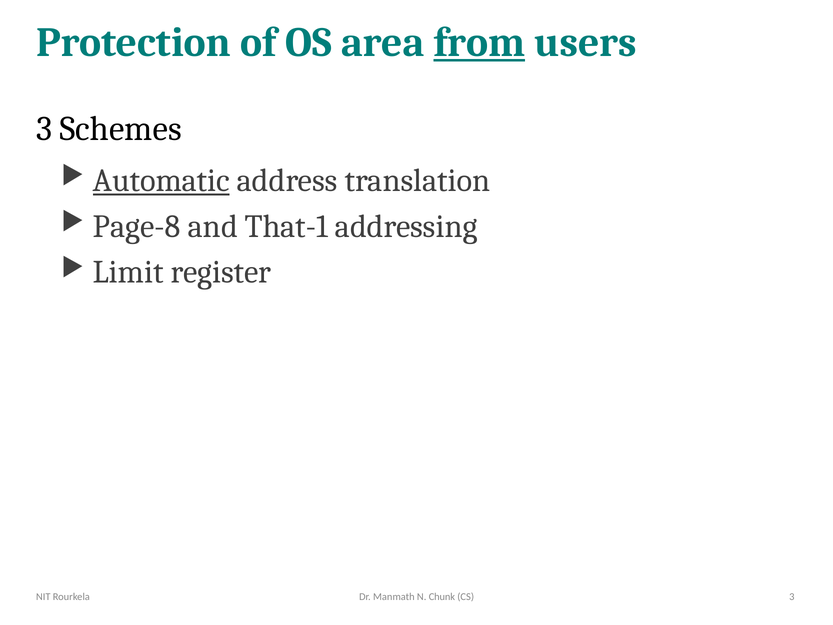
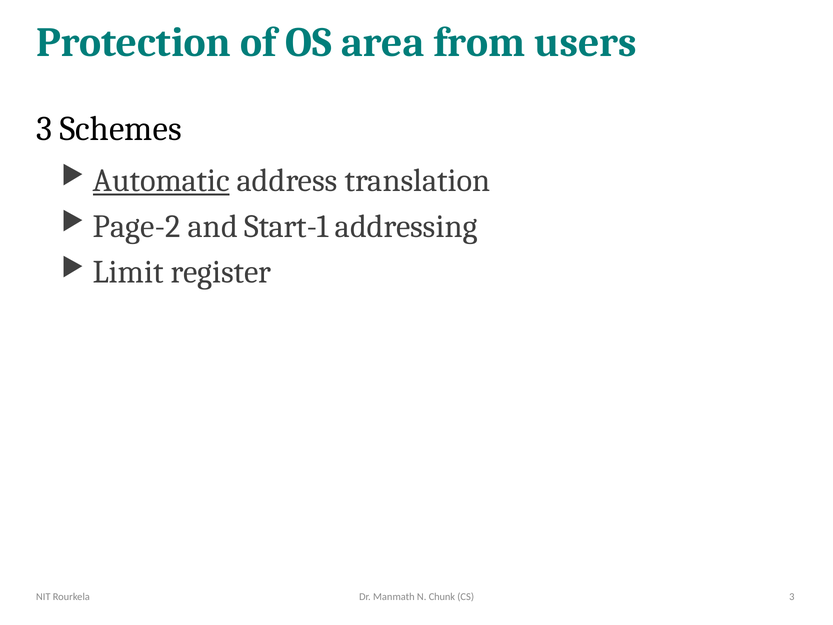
from underline: present -> none
Page-8: Page-8 -> Page-2
That-1: That-1 -> Start-1
